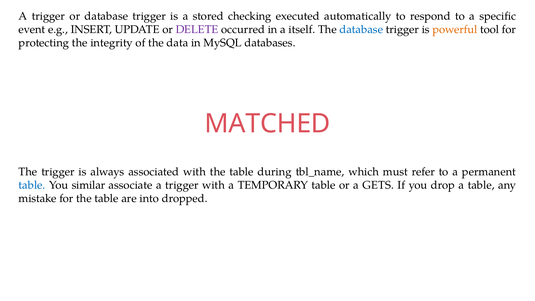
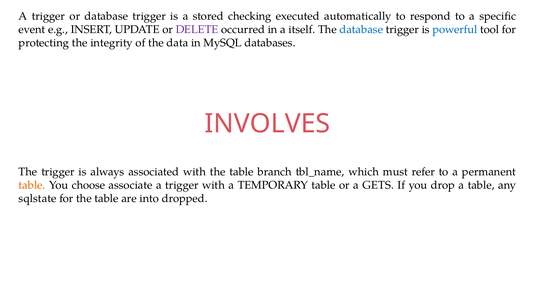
powerful colour: orange -> blue
MATCHED: MATCHED -> INVOLVES
during: during -> branch
table at (32, 185) colour: blue -> orange
similar: similar -> choose
mistake: mistake -> sqlstate
